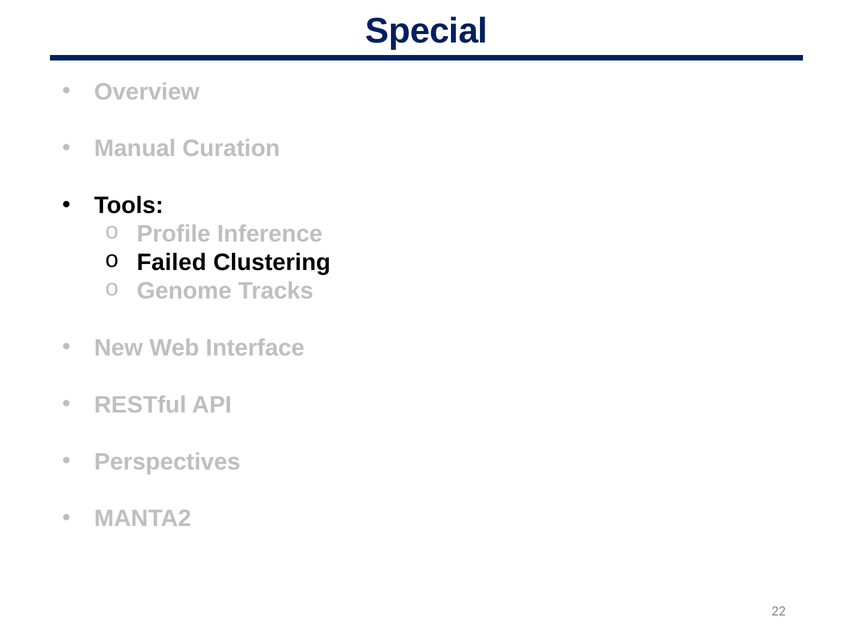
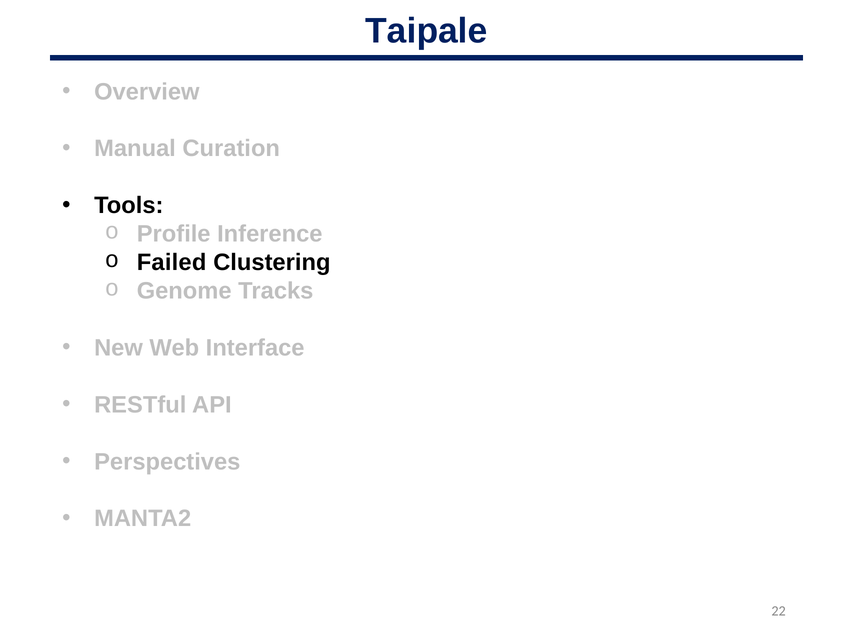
Special: Special -> Taipale
